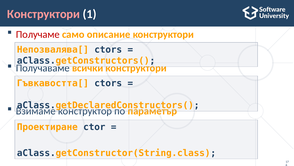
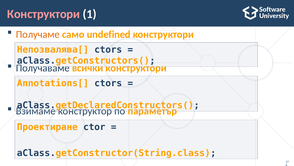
Получаме colour: red -> orange
описание: описание -> undefined
Гъвкавостта[: Гъвкавостта[ -> Annotations[
